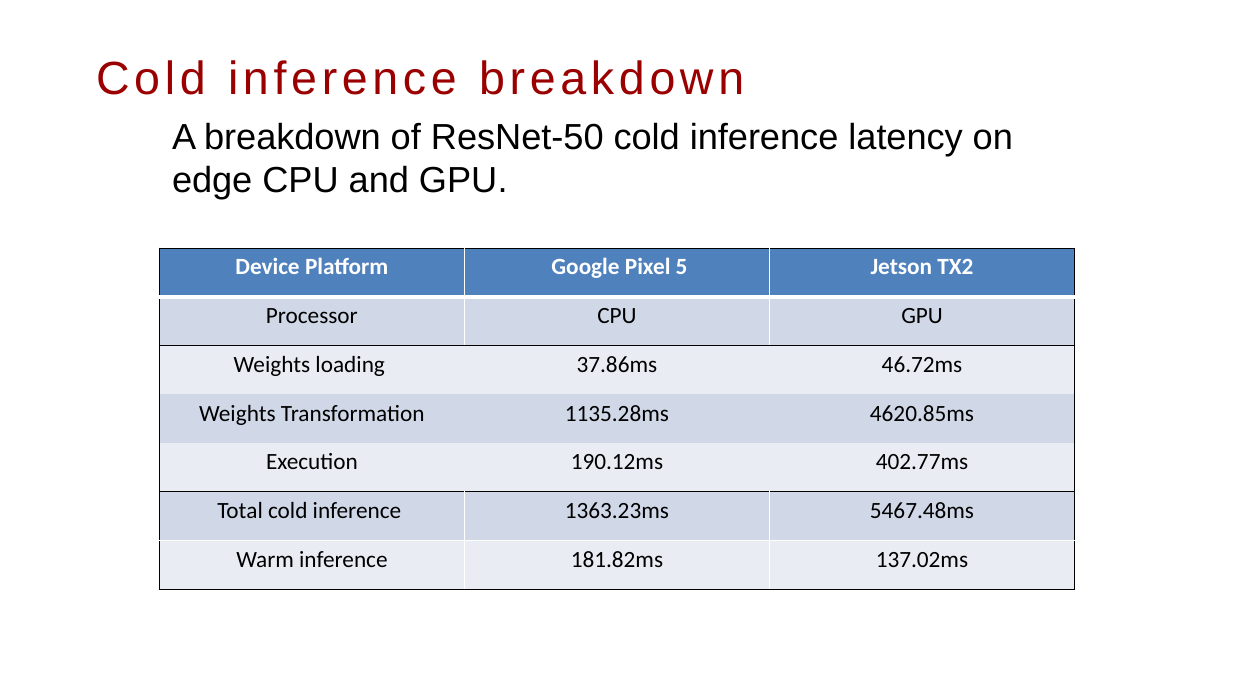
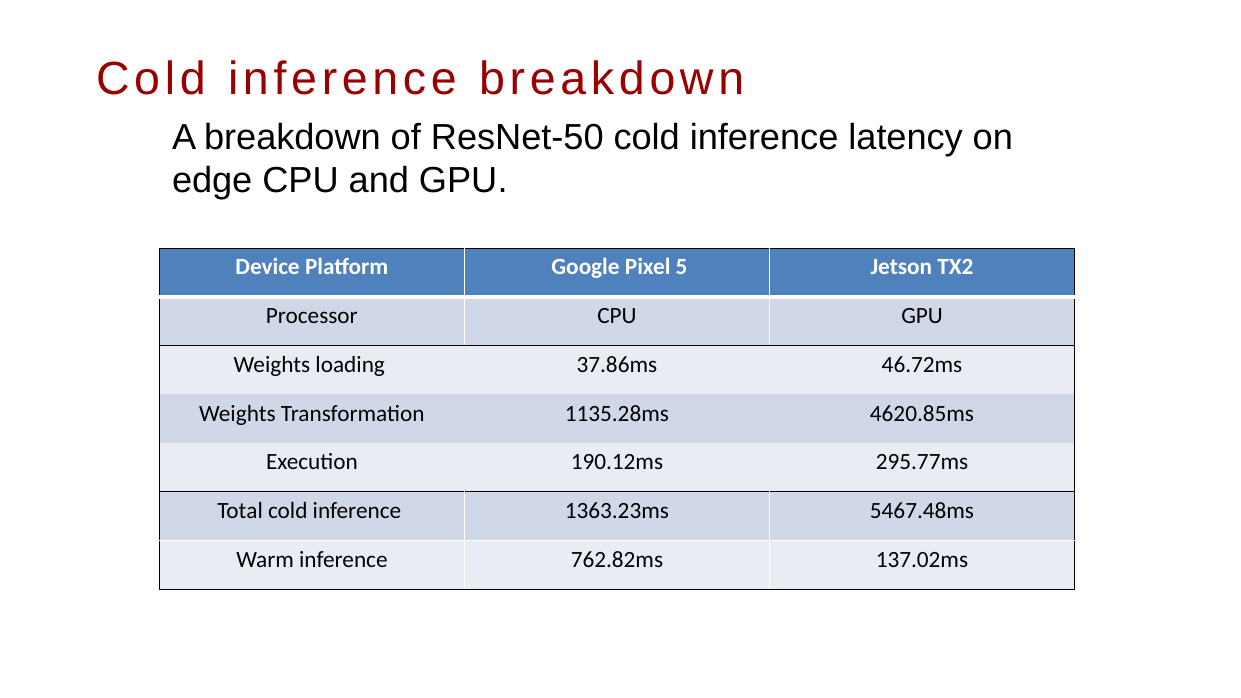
402.77ms: 402.77ms -> 295.77ms
181.82ms: 181.82ms -> 762.82ms
